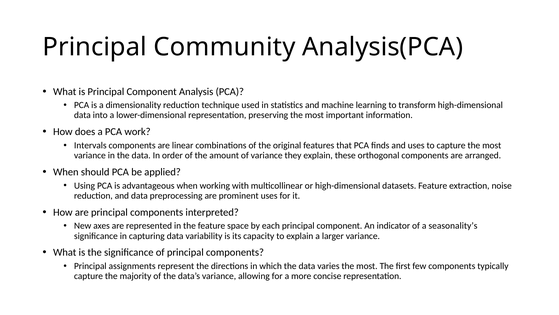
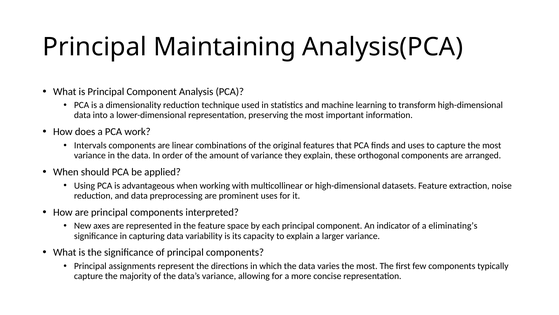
Community: Community -> Maintaining
seasonality’s: seasonality’s -> eliminating’s
